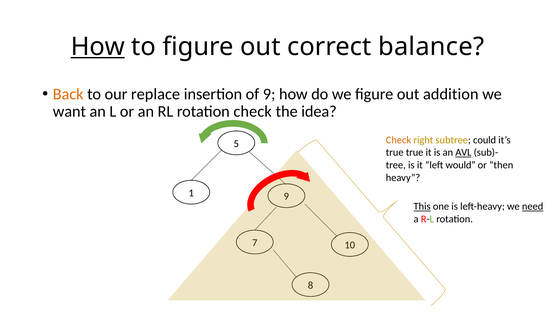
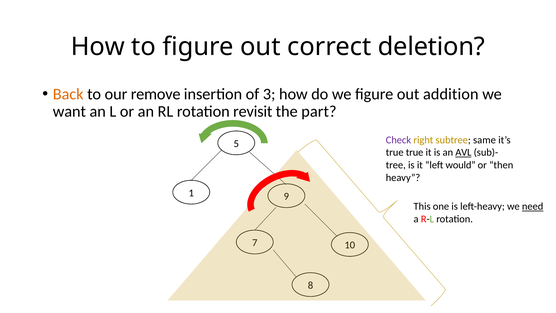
How at (98, 47) underline: present -> none
balance: balance -> deletion
replace: replace -> remove
of 9: 9 -> 3
rotation check: check -> revisit
idea: idea -> part
Check at (398, 140) colour: orange -> purple
could: could -> same
This underline: present -> none
